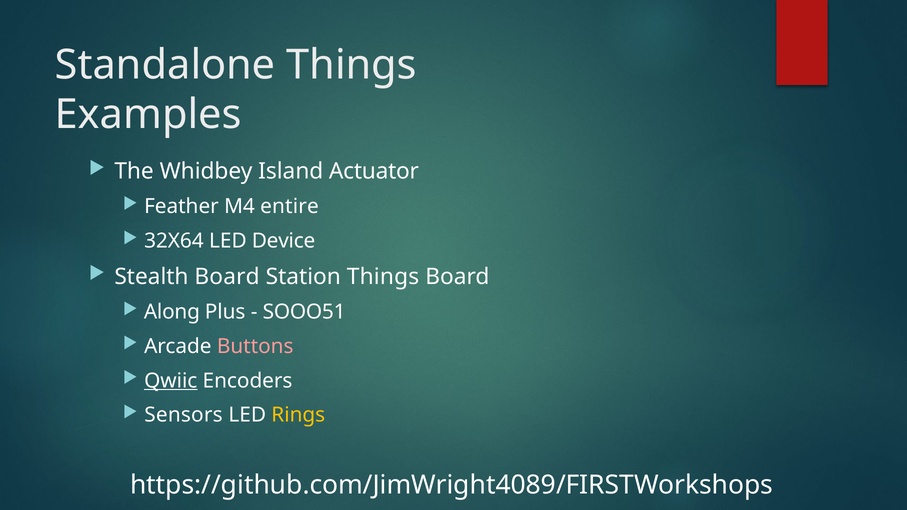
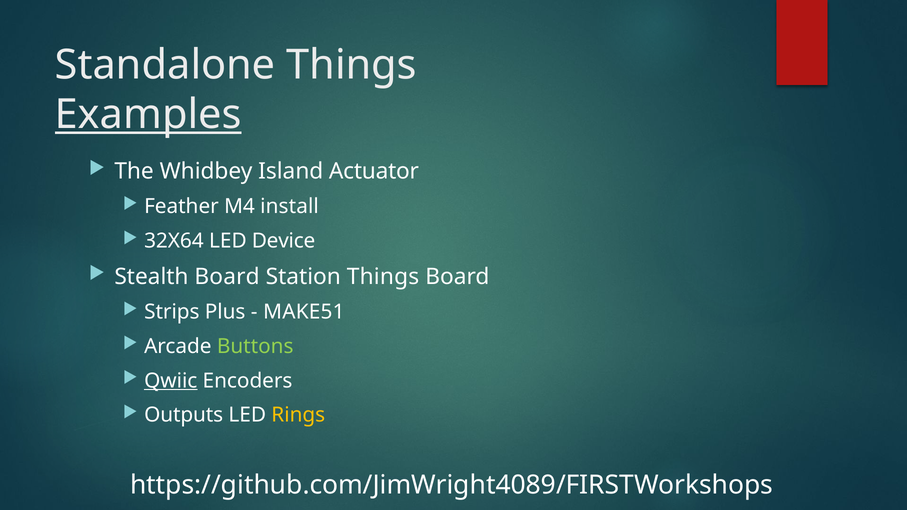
Examples underline: none -> present
entire: entire -> install
Along: Along -> Strips
SOOO51: SOOO51 -> MAKE51
Buttons colour: pink -> light green
Sensors: Sensors -> Outputs
